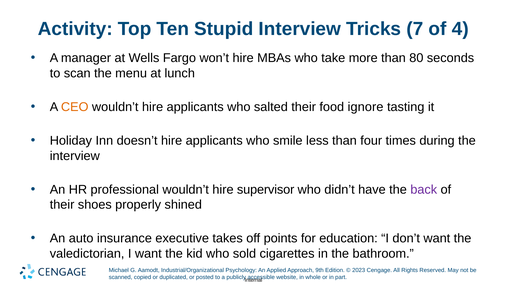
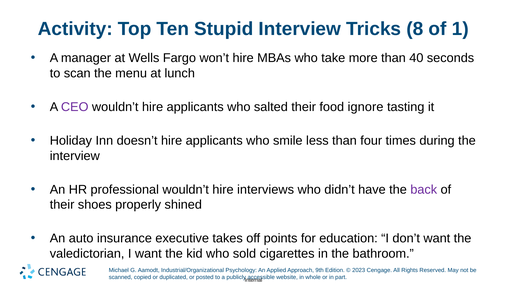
7: 7 -> 8
4: 4 -> 1
80: 80 -> 40
CEO colour: orange -> purple
supervisor: supervisor -> interviews
